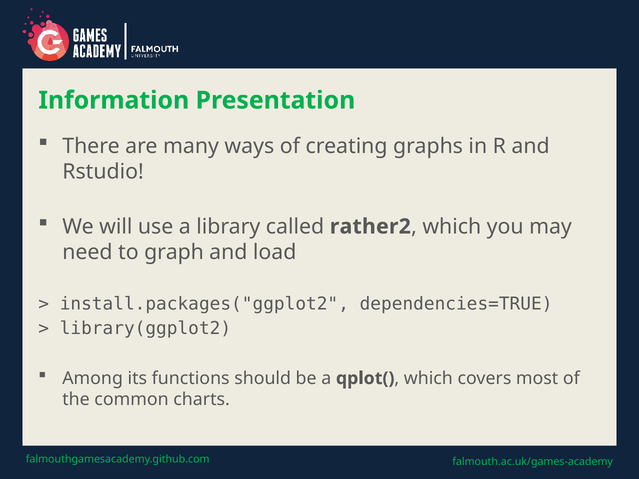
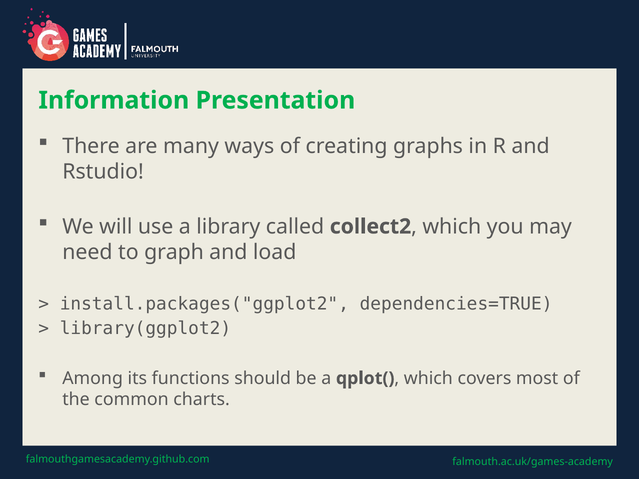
rather2: rather2 -> collect2
